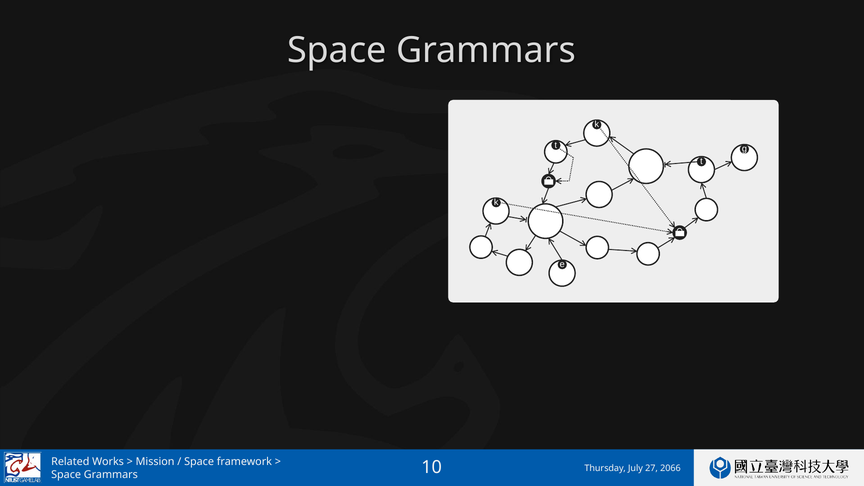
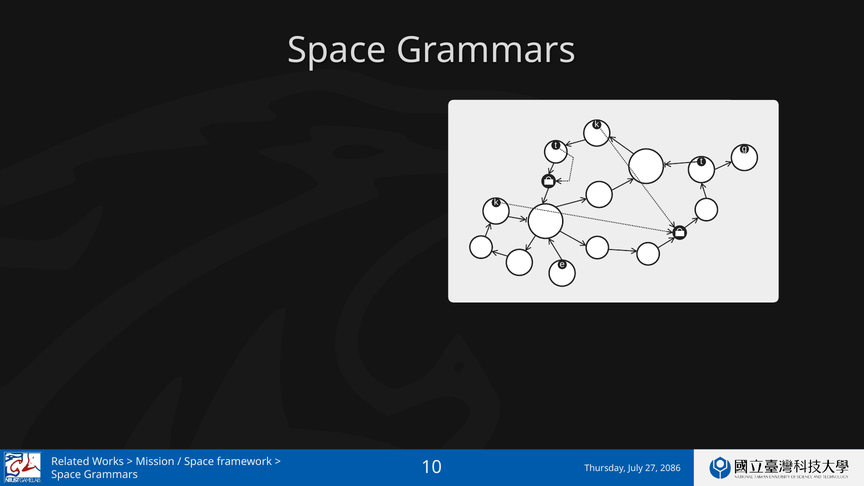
2066: 2066 -> 2086
